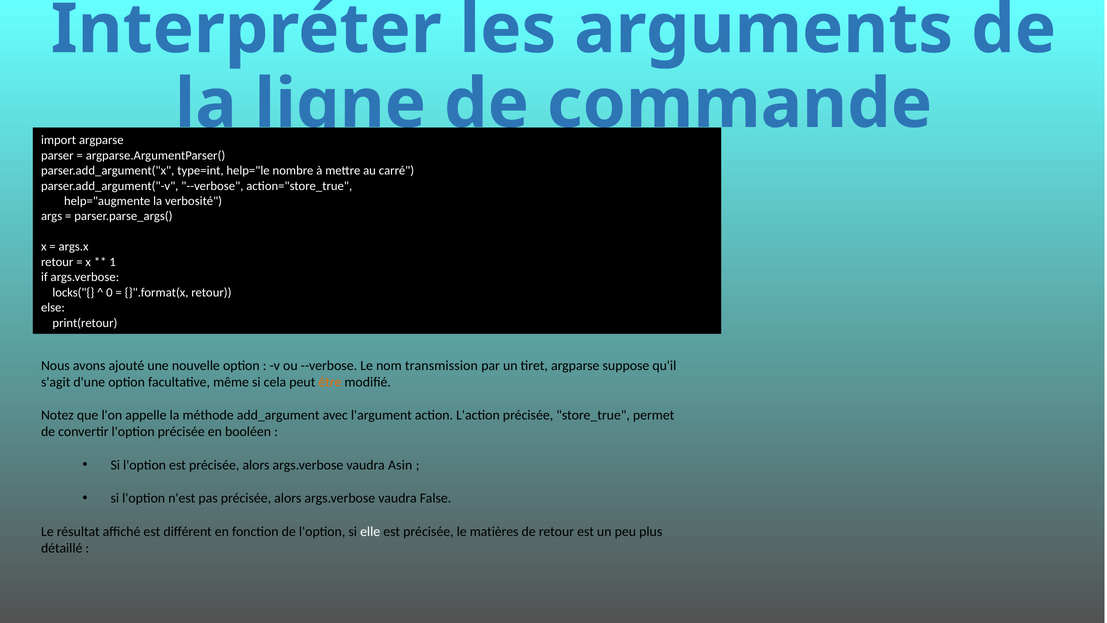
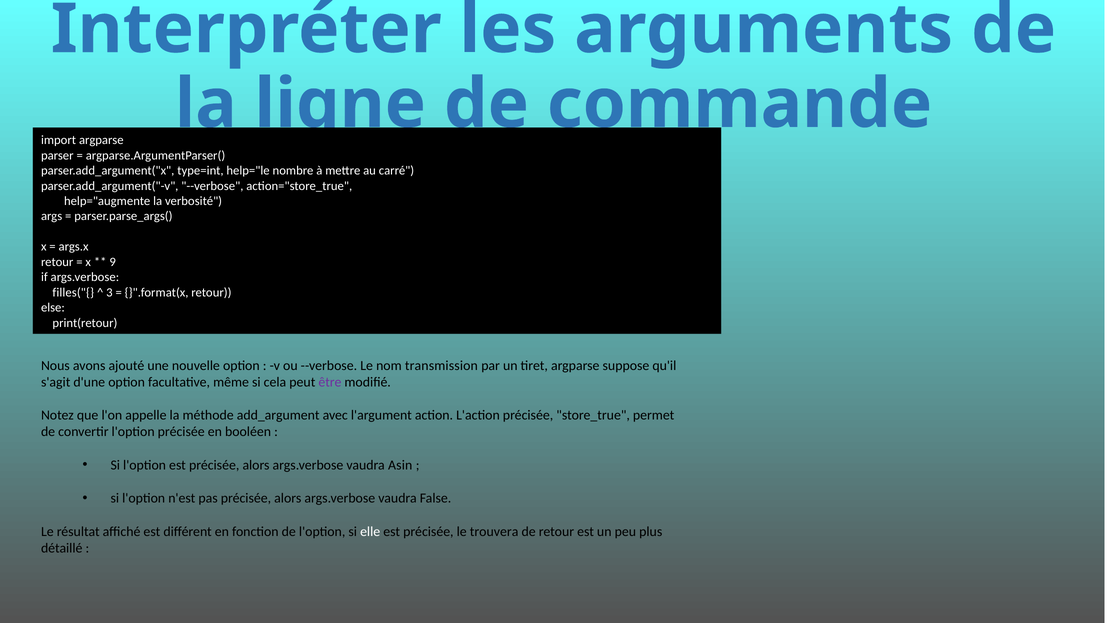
1: 1 -> 9
locks("{: locks("{ -> filles("{
0: 0 -> 3
être colour: orange -> purple
matières: matières -> trouvera
